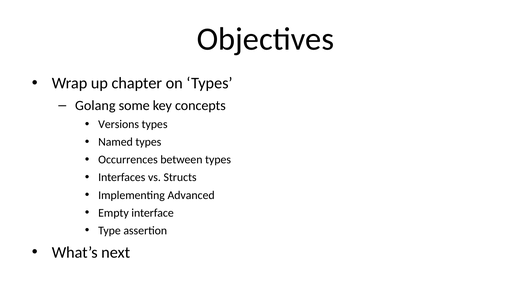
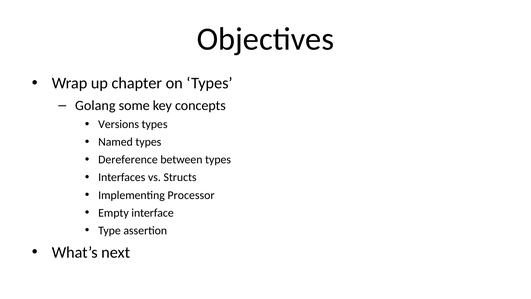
Occurrences: Occurrences -> Dereference
Advanced: Advanced -> Processor
